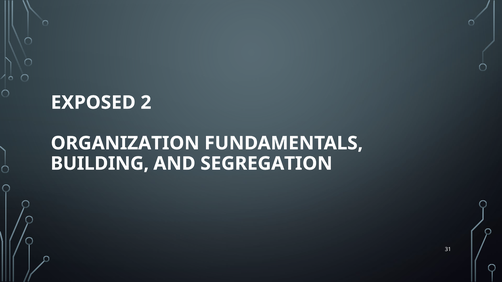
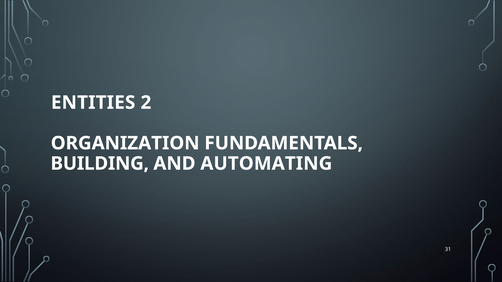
EXPOSED: EXPOSED -> ENTITIES
SEGREGATION: SEGREGATION -> AUTOMATING
